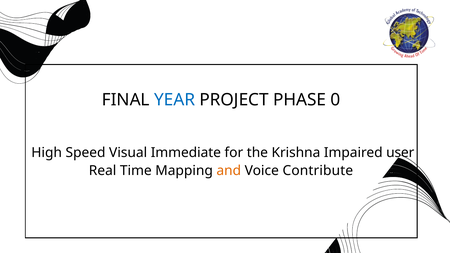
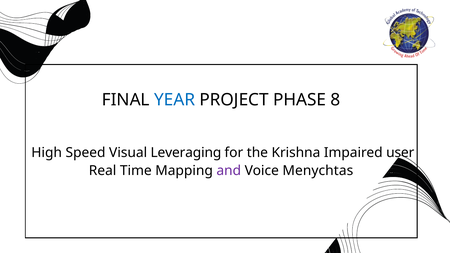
0: 0 -> 8
Immediate: Immediate -> Leveraging
and colour: orange -> purple
Contribute: Contribute -> Menychtas
